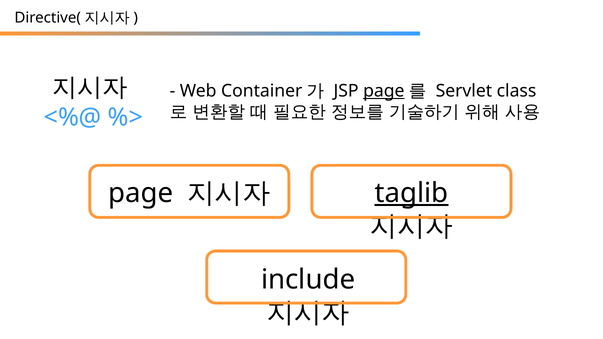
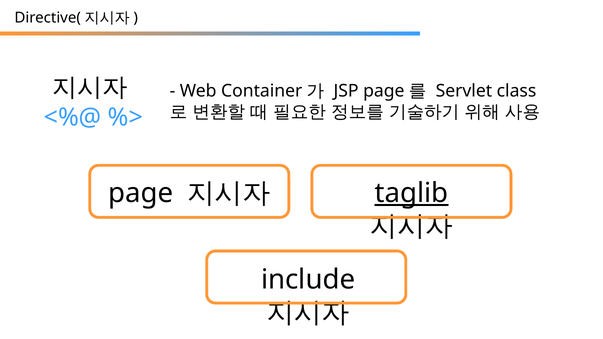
page at (384, 91) underline: present -> none
